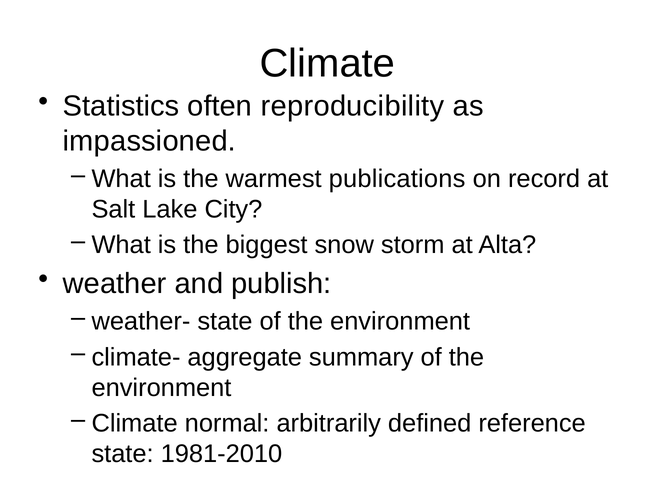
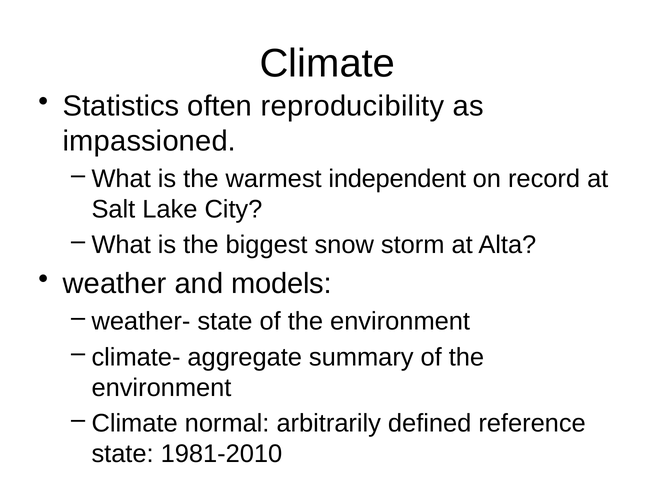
publications: publications -> independent
publish: publish -> models
